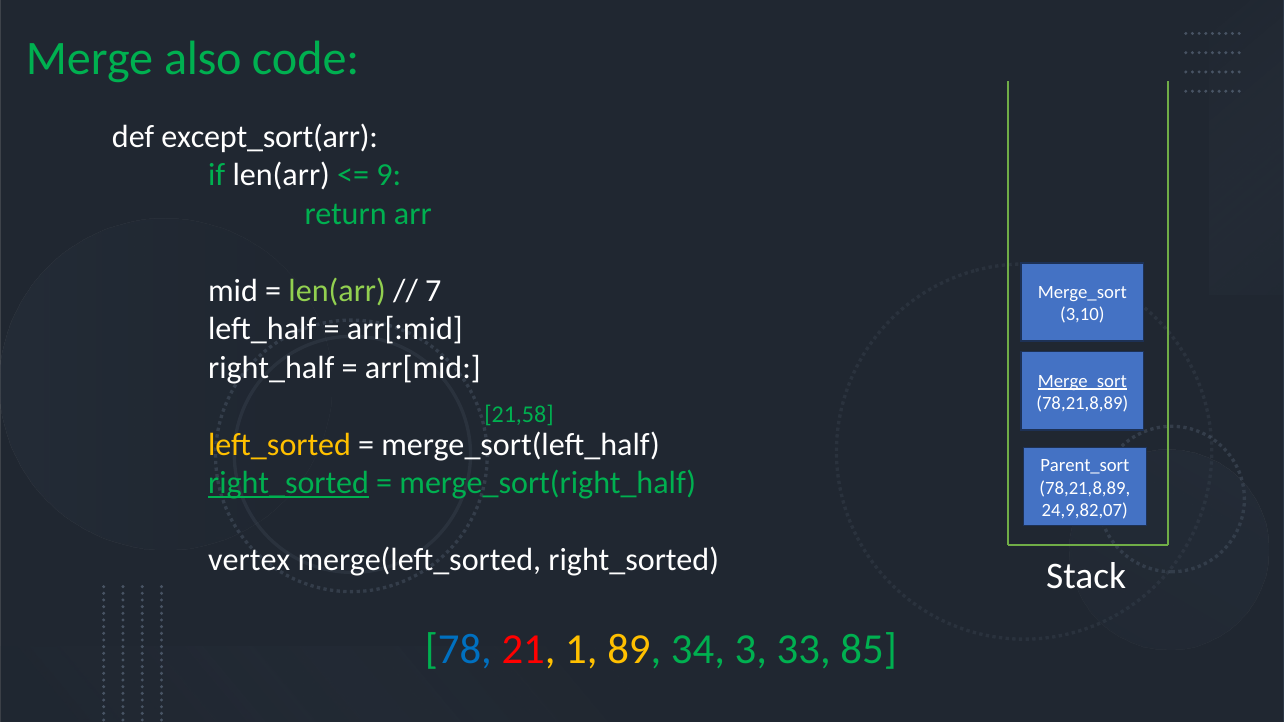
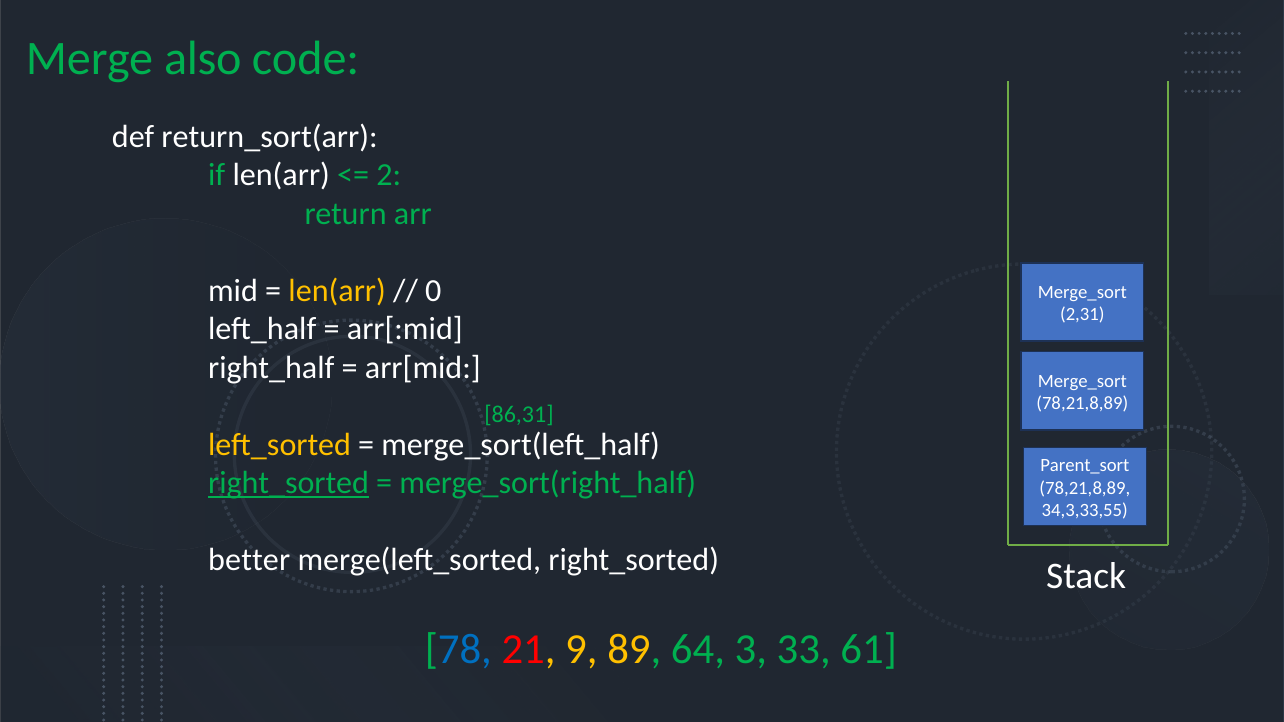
except_sort(arr: except_sort(arr -> return_sort(arr
9: 9 -> 2
len(arr at (337, 291) colour: light green -> yellow
7: 7 -> 0
3,10: 3,10 -> 2,31
Merge_sort at (1082, 381) underline: present -> none
21,58: 21,58 -> 86,31
24,9,82,07: 24,9,82,07 -> 34,3,33,55
vertex: vertex -> better
1: 1 -> 9
34: 34 -> 64
85: 85 -> 61
